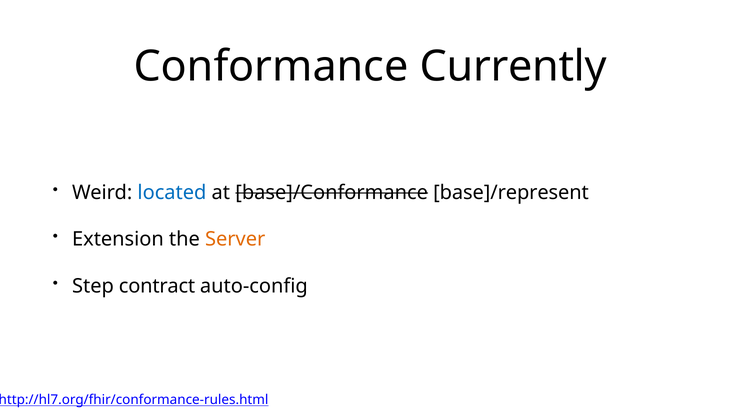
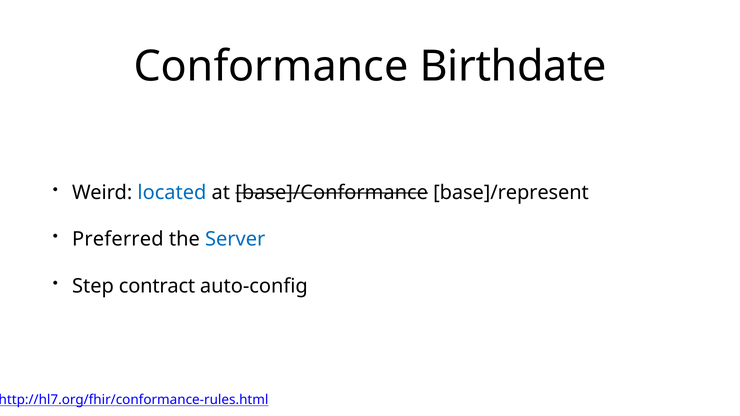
Currently: Currently -> Birthdate
Extension: Extension -> Preferred
Server colour: orange -> blue
